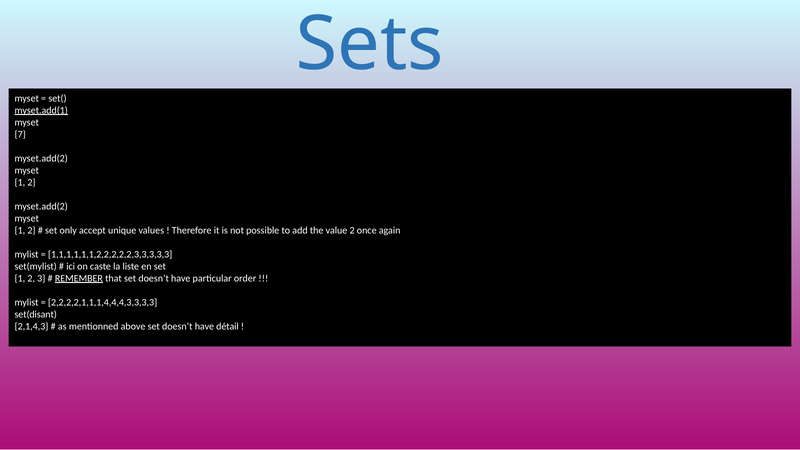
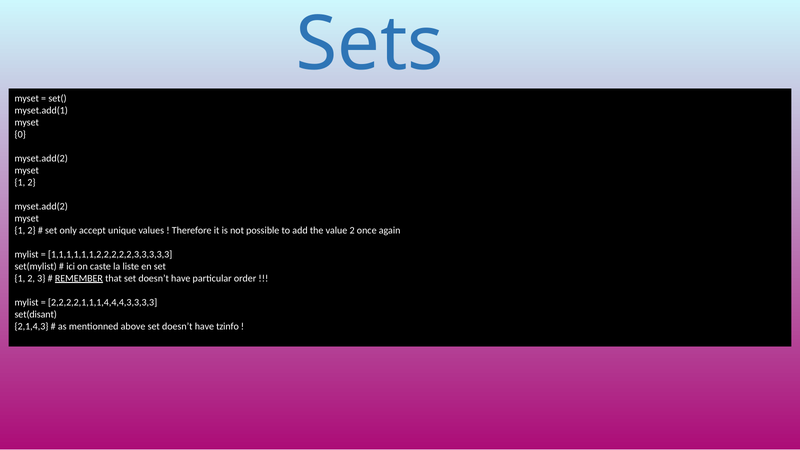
myset.add(1 underline: present -> none
7: 7 -> 0
détail: détail -> tzinfo
